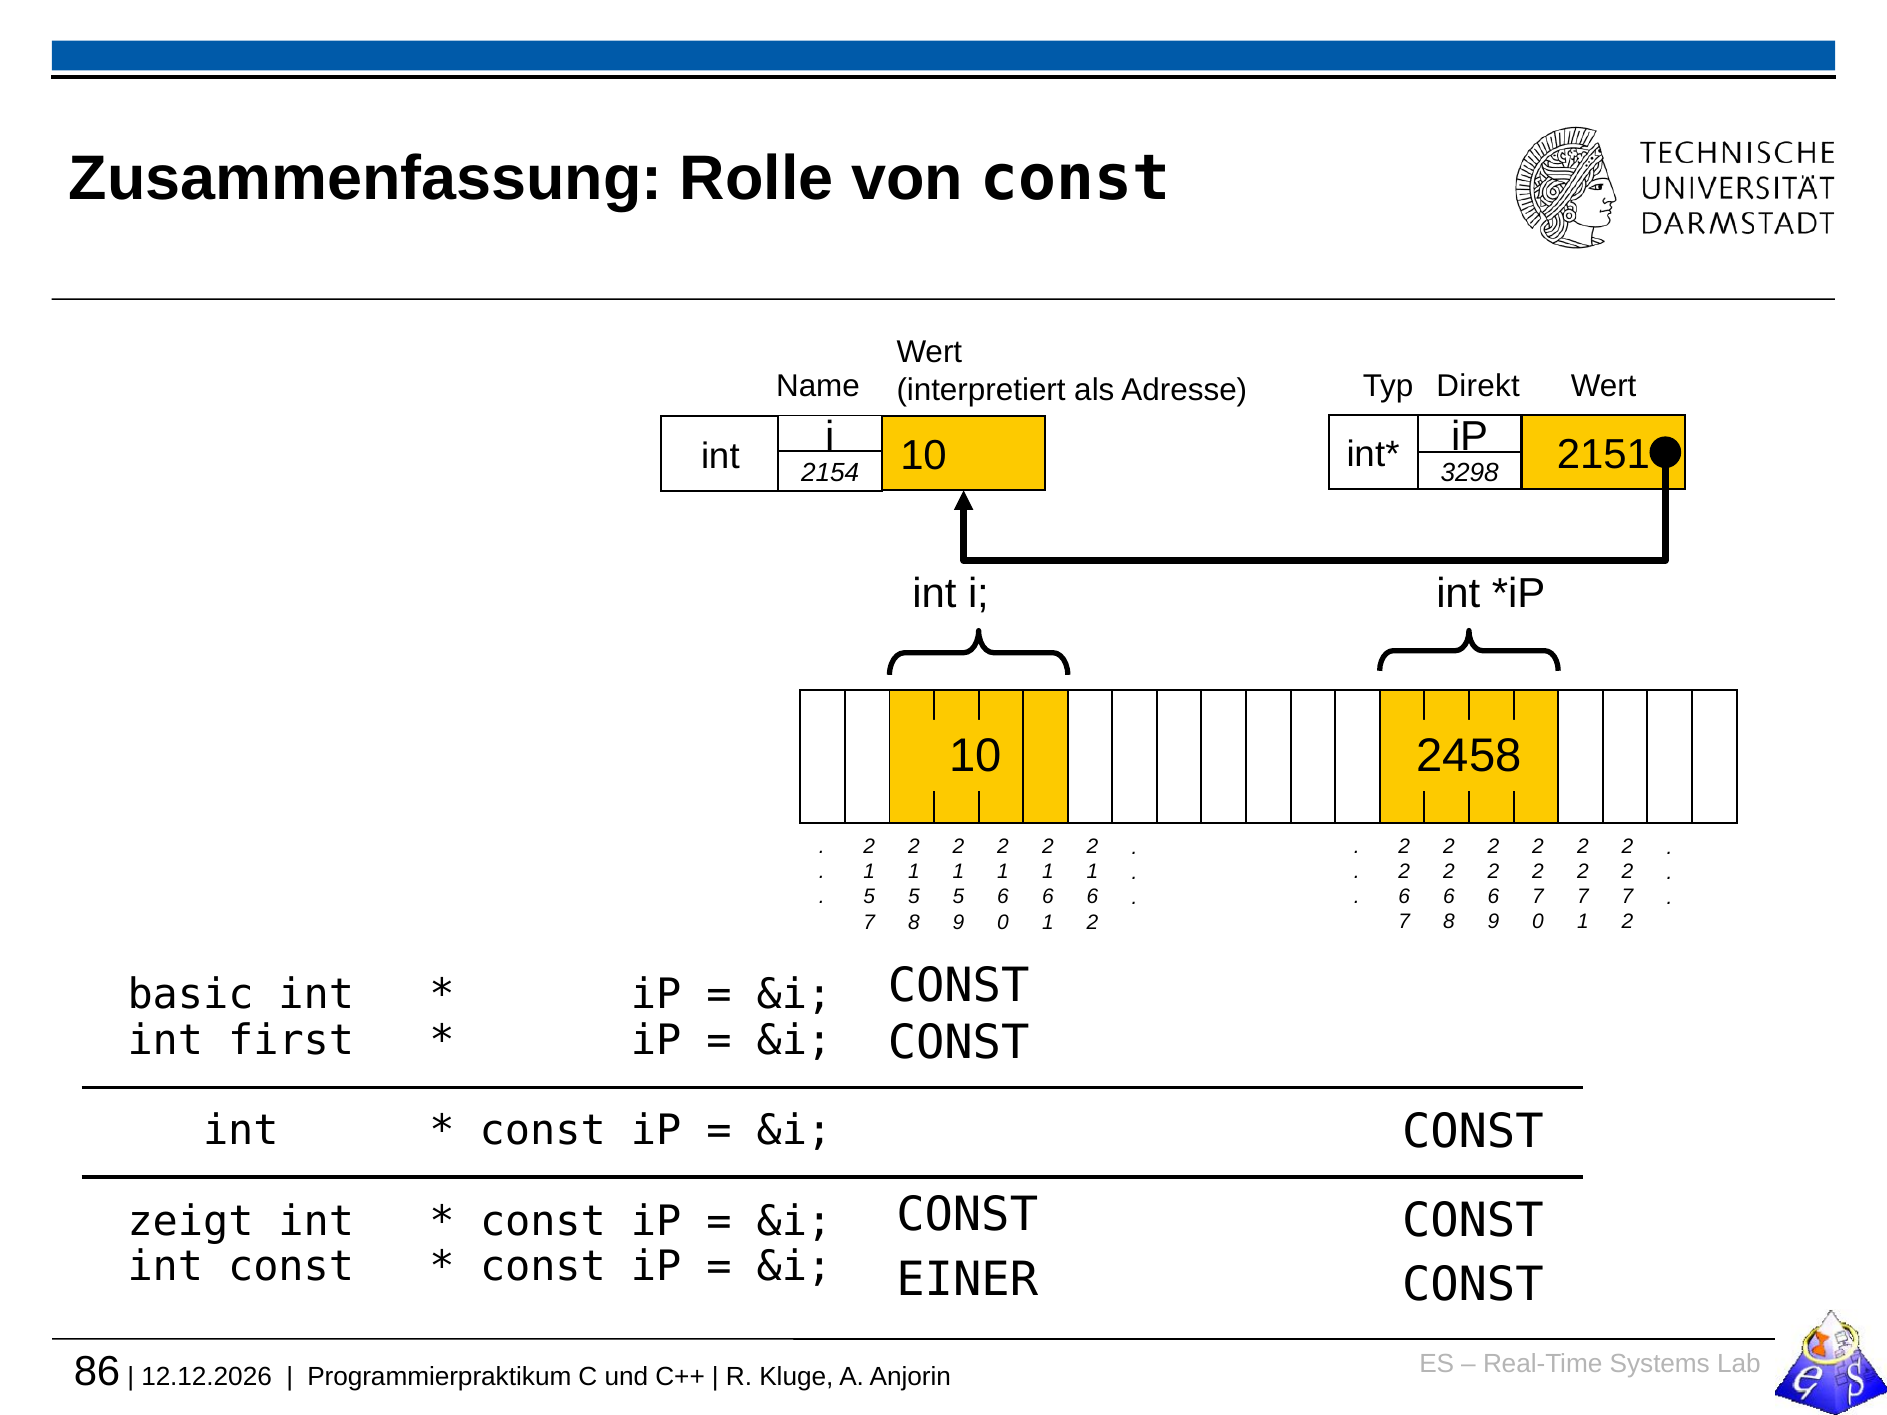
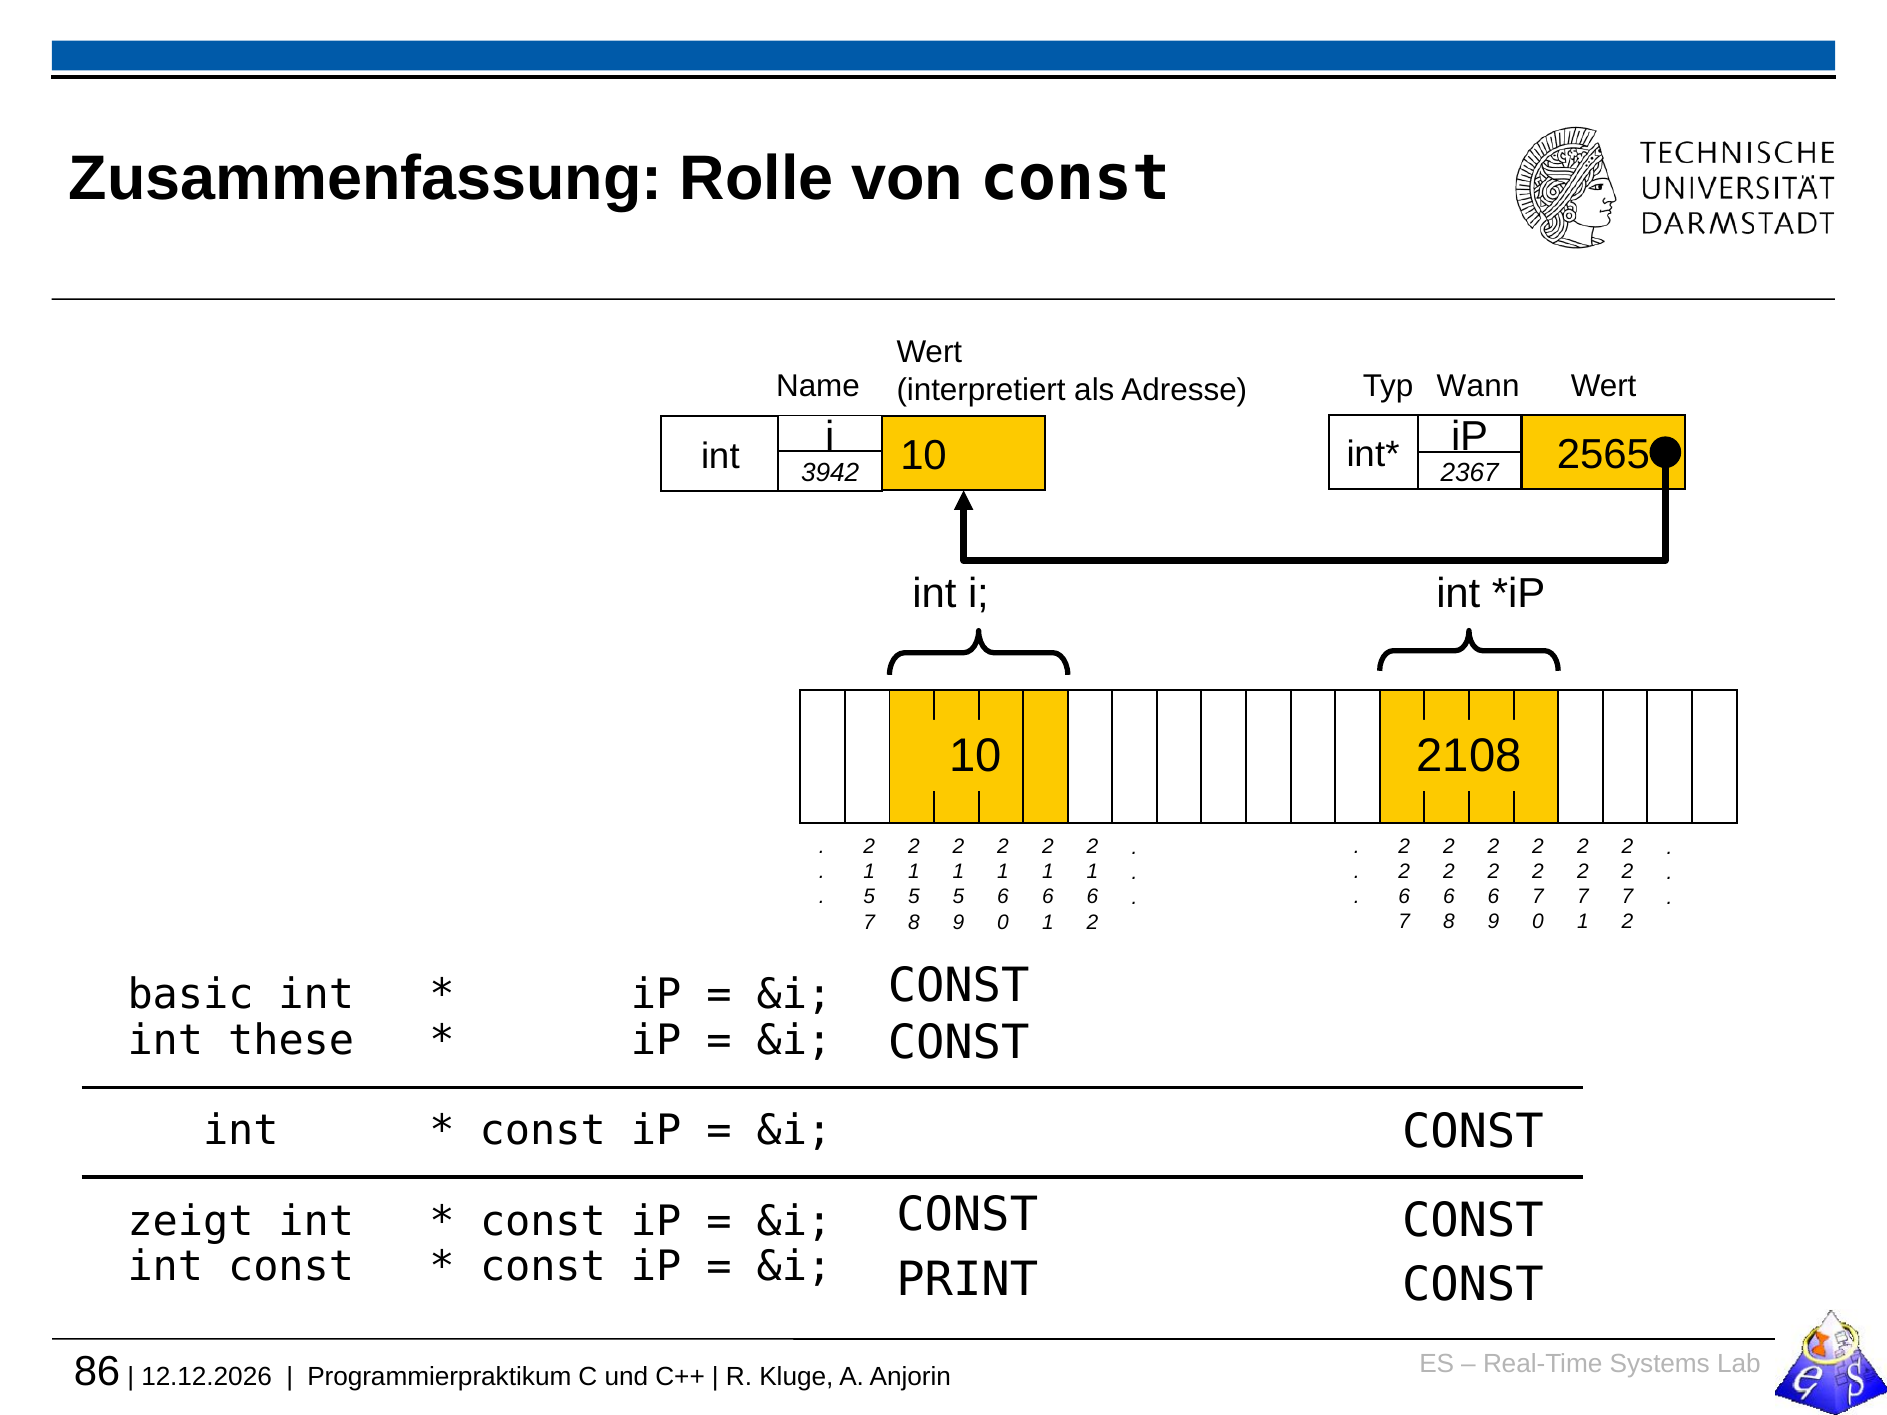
Direkt: Direkt -> Wann
3298: 3298 -> 2367
2154: 2154 -> 3942
2151: 2151 -> 2565
2458: 2458 -> 2108
first: first -> these
EINER: EINER -> PRINT
